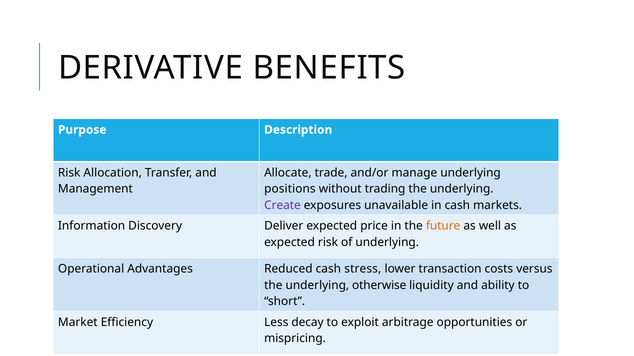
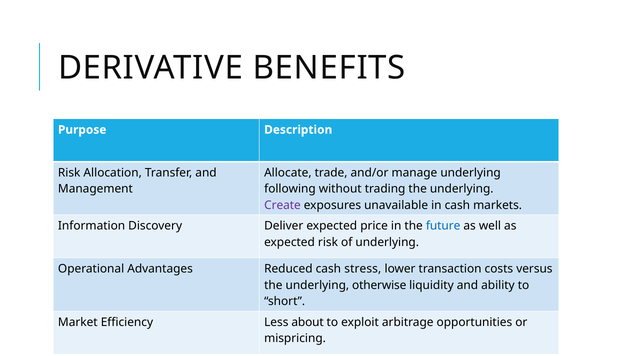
positions: positions -> following
future colour: orange -> blue
decay: decay -> about
